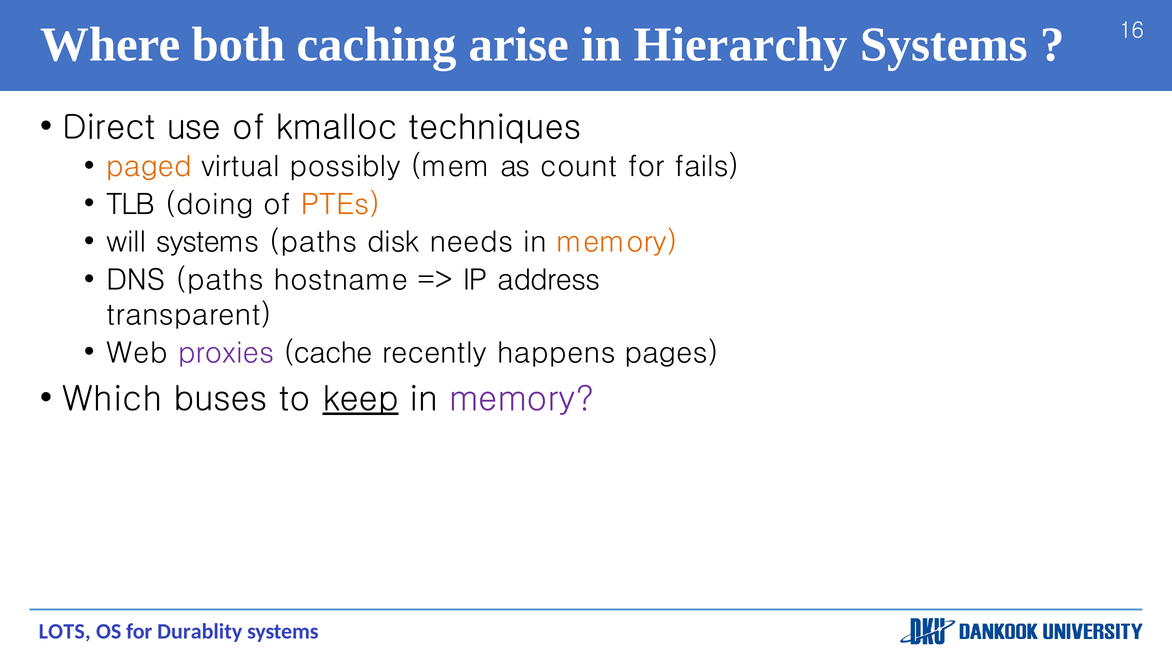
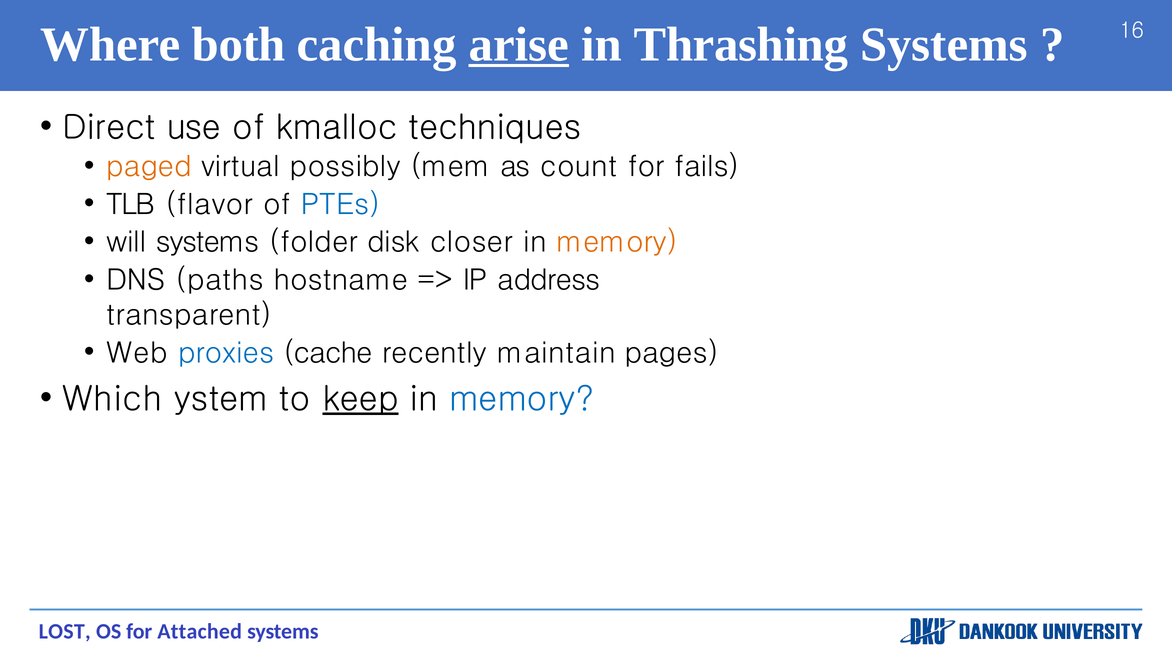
arise underline: none -> present
Hierarchy: Hierarchy -> Thrashing
doing: doing -> flavor
PTEs colour: orange -> blue
systems paths: paths -> folder
needs: needs -> closer
proxies colour: purple -> blue
happens: happens -> maintain
buses: buses -> ystem
memory at (522, 399) colour: purple -> blue
LOTS: LOTS -> LOST
Durablity: Durablity -> Attached
